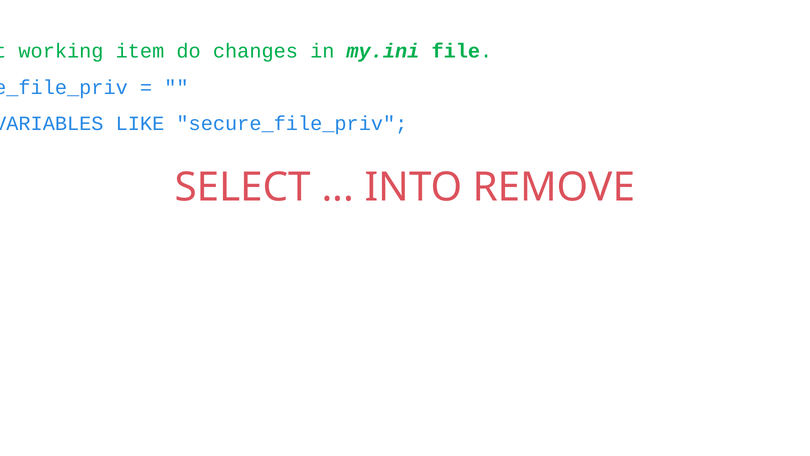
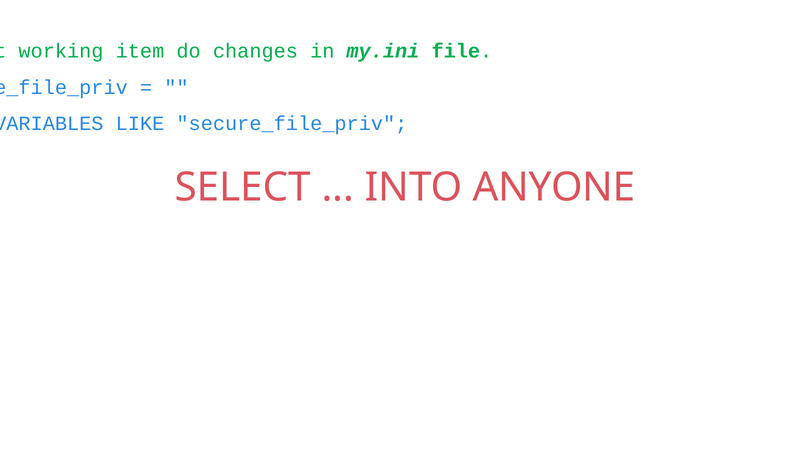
REMOVE: REMOVE -> ANYONE
